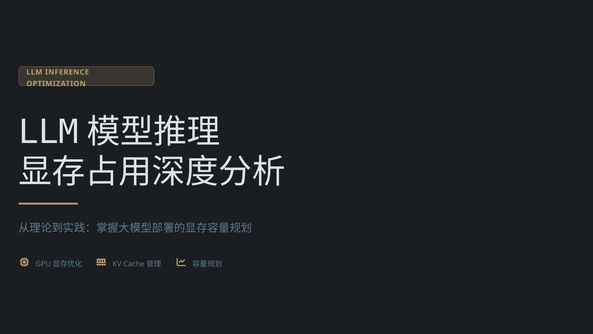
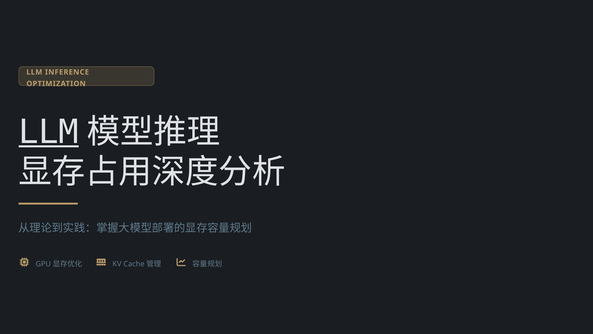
LLM at (49, 132) underline: none -> present
